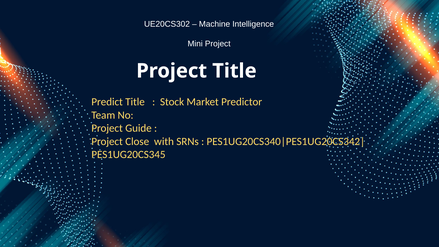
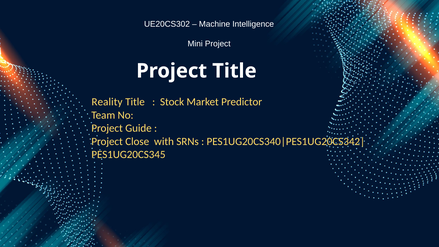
Predict: Predict -> Reality
